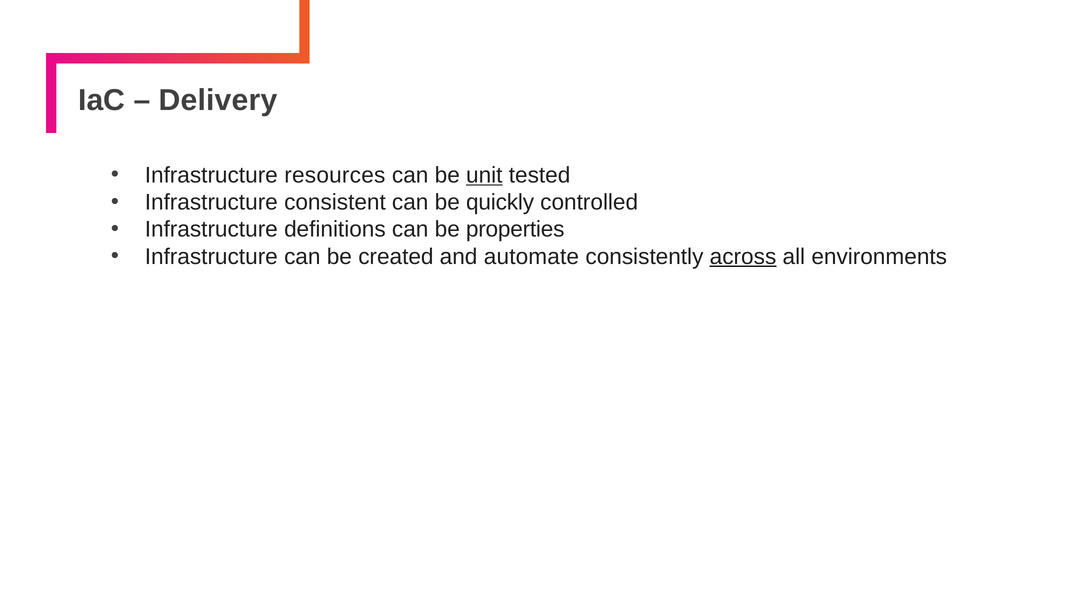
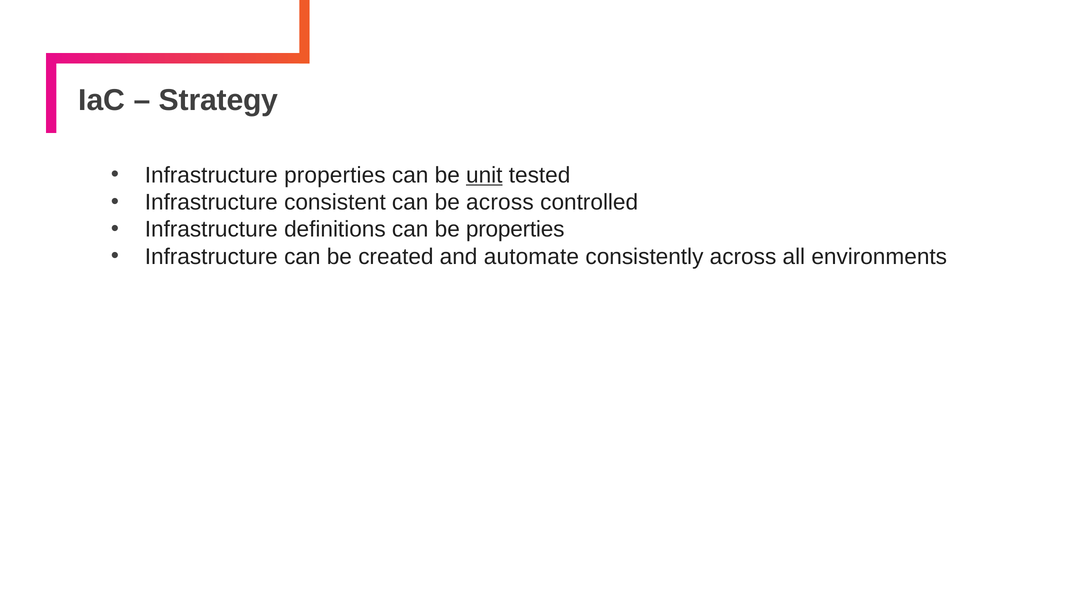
Delivery: Delivery -> Strategy
Infrastructure resources: resources -> properties
be quickly: quickly -> across
across at (743, 257) underline: present -> none
